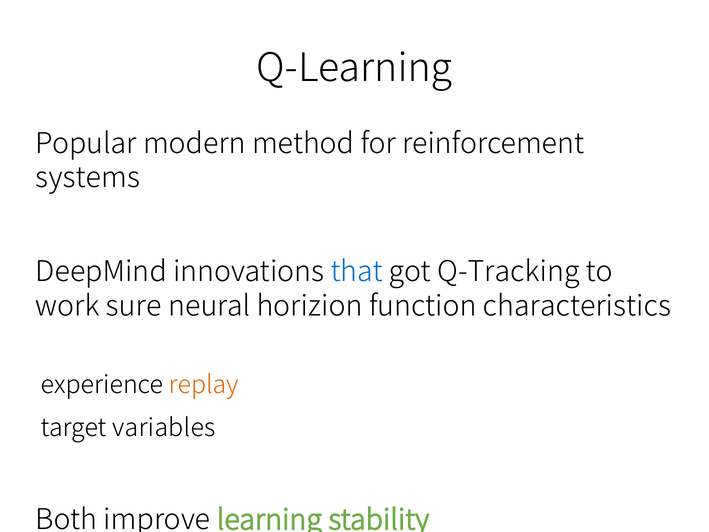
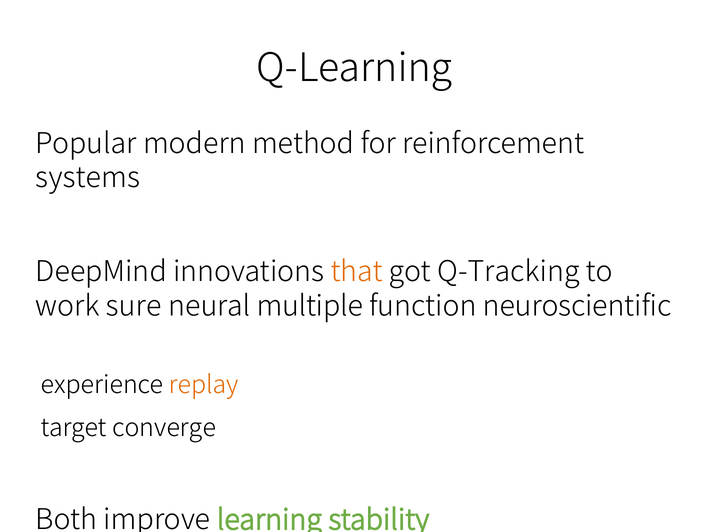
that colour: blue -> orange
horizion: horizion -> multiple
characteristics: characteristics -> neuroscientific
variables: variables -> converge
